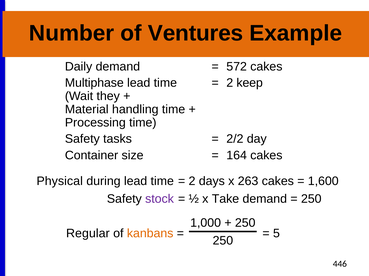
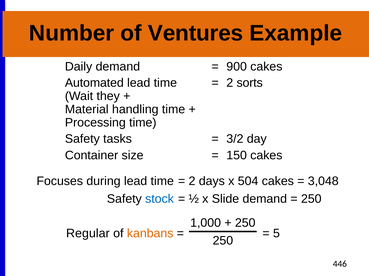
572: 572 -> 900
Multiphase: Multiphase -> Automated
keep: keep -> sorts
2/2: 2/2 -> 3/2
164: 164 -> 150
Physical: Physical -> Focuses
263: 263 -> 504
1,600: 1,600 -> 3,048
stock colour: purple -> blue
Take: Take -> Slide
